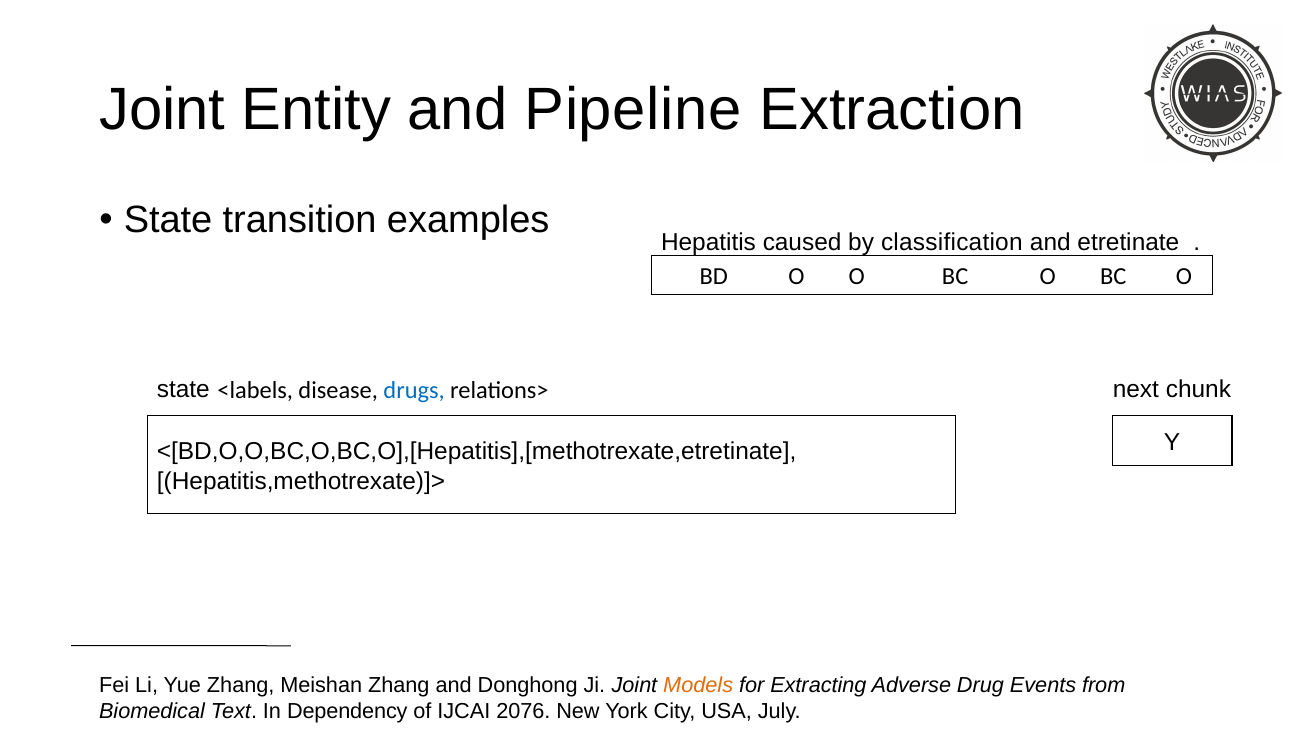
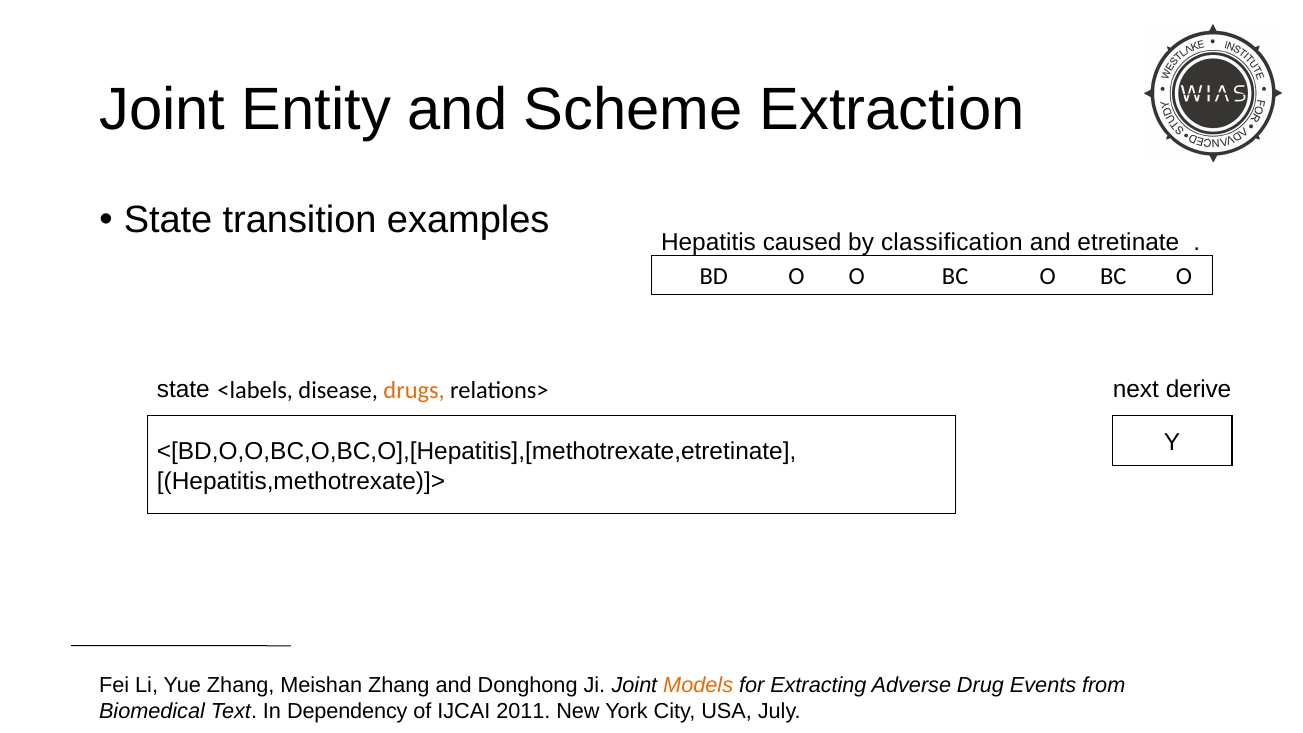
Pipeline: Pipeline -> Scheme
chunk: chunk -> derive
drugs colour: blue -> orange
2076: 2076 -> 2011
